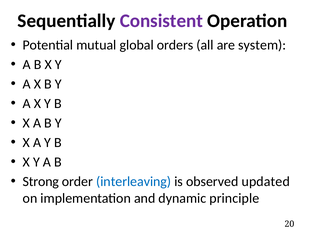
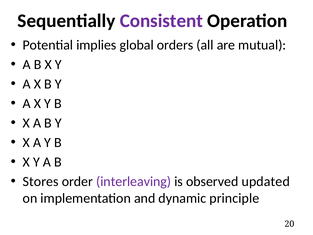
mutual: mutual -> implies
system: system -> mutual
Strong: Strong -> Stores
interleaving colour: blue -> purple
